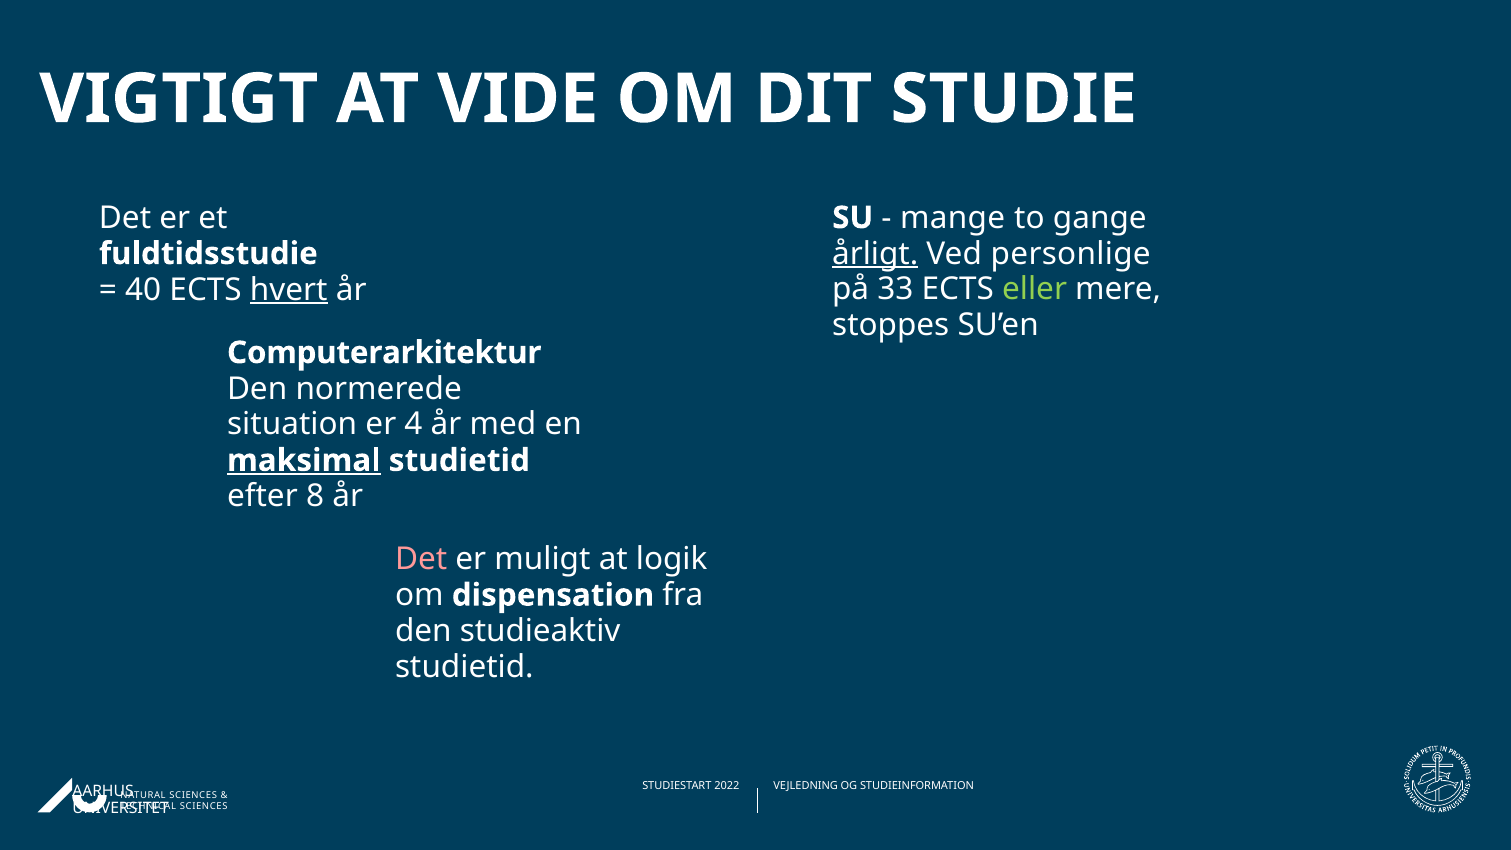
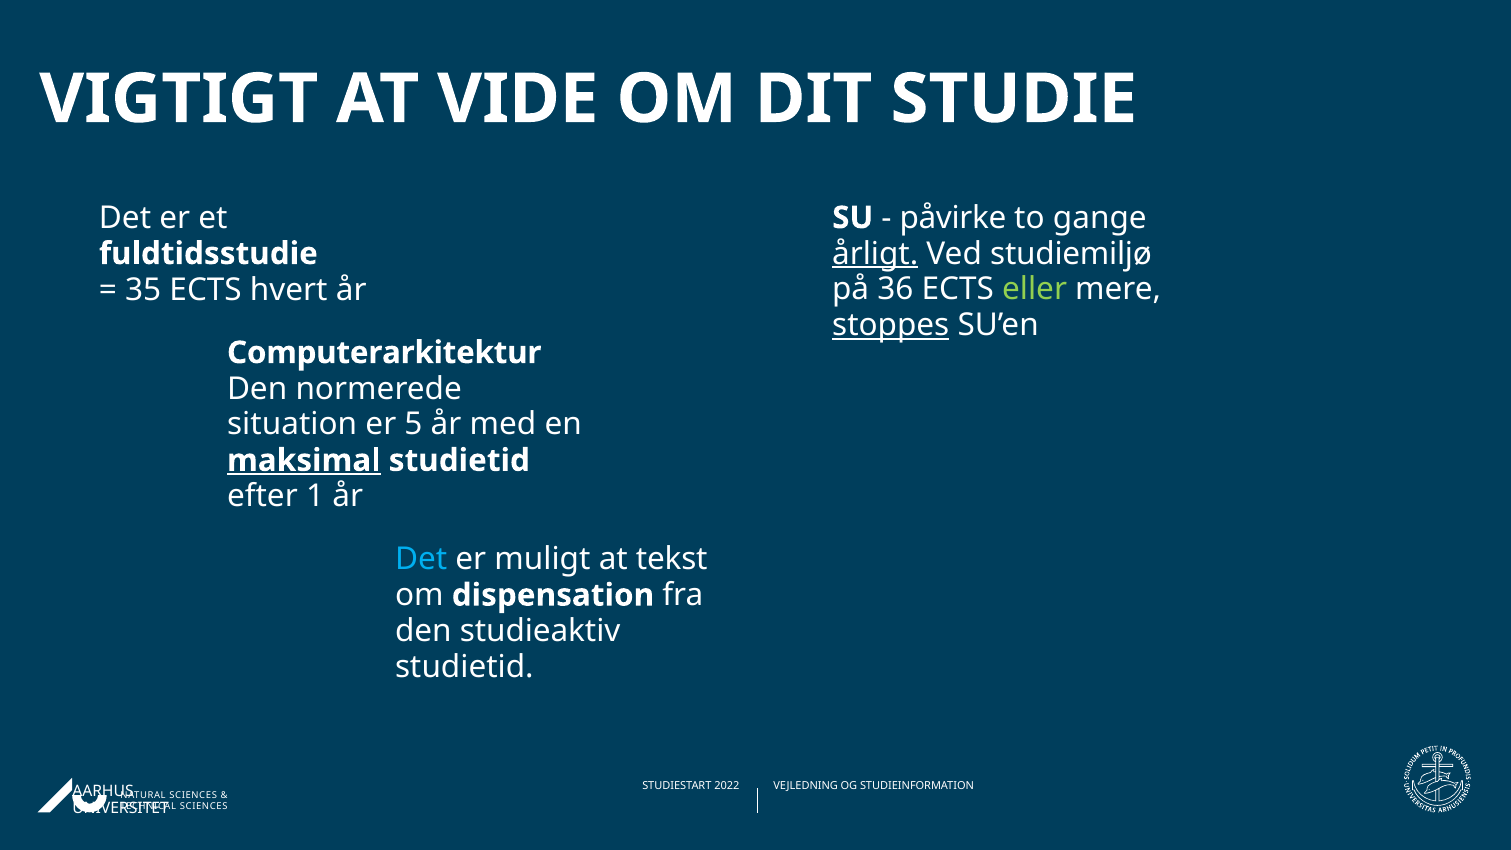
mange: mange -> påvirke
personlige: personlige -> studiemiljø
40: 40 -> 35
hvert underline: present -> none
33: 33 -> 36
stoppes underline: none -> present
4: 4 -> 5
8: 8 -> 1
Det at (421, 559) colour: pink -> light blue
logik: logik -> tekst
